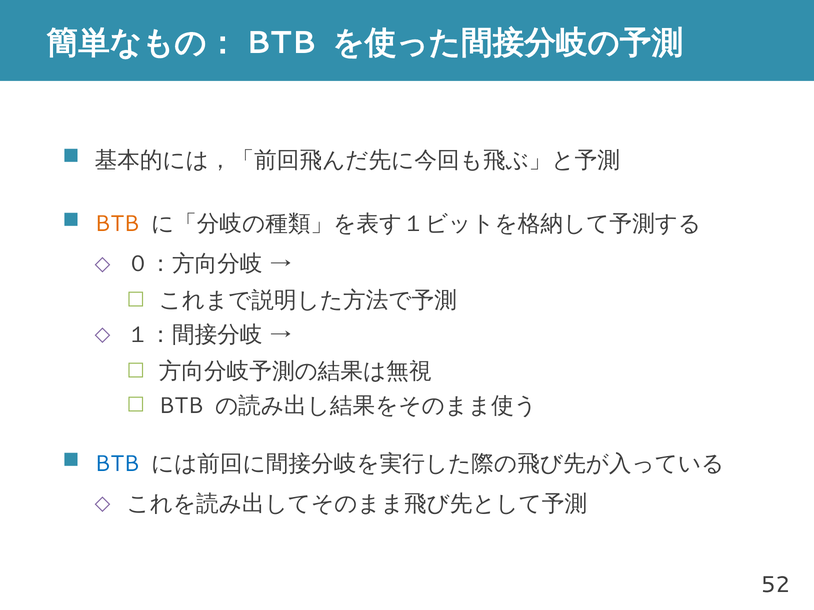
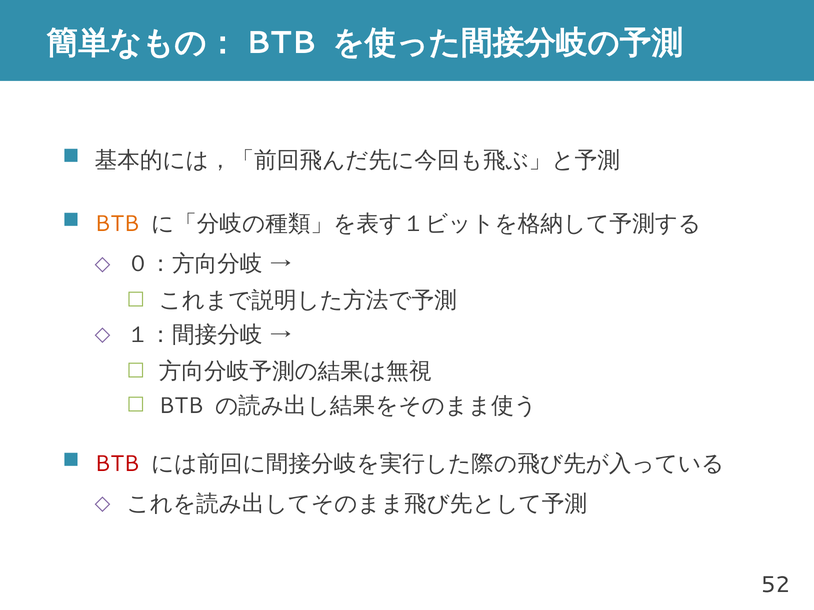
BTB at (117, 464) colour: blue -> red
